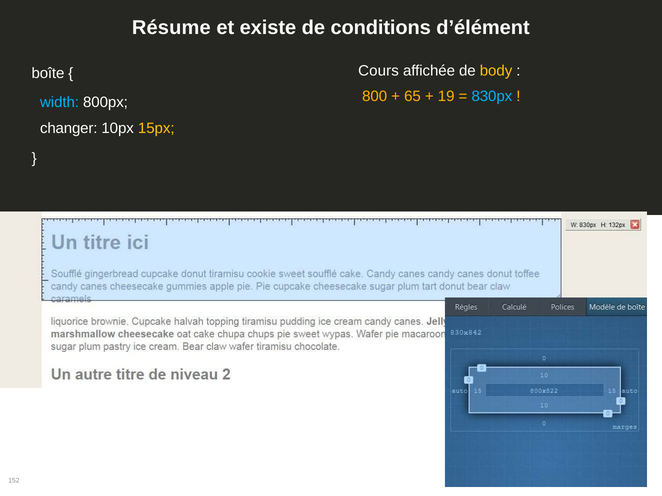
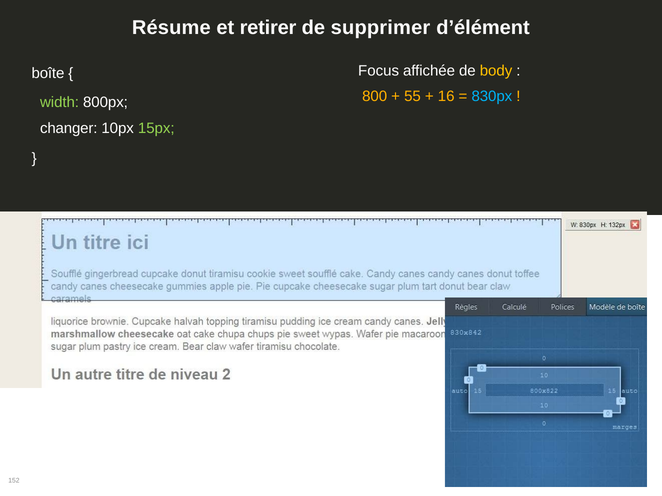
existe: existe -> retirer
conditions: conditions -> supprimer
Cours: Cours -> Focus
65: 65 -> 55
19: 19 -> 16
width colour: light blue -> light green
15px colour: yellow -> light green
